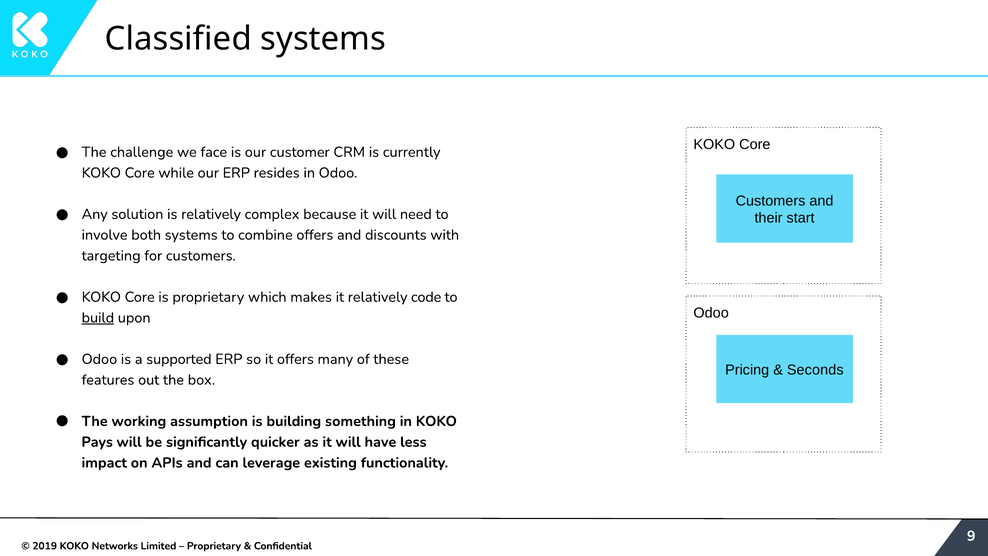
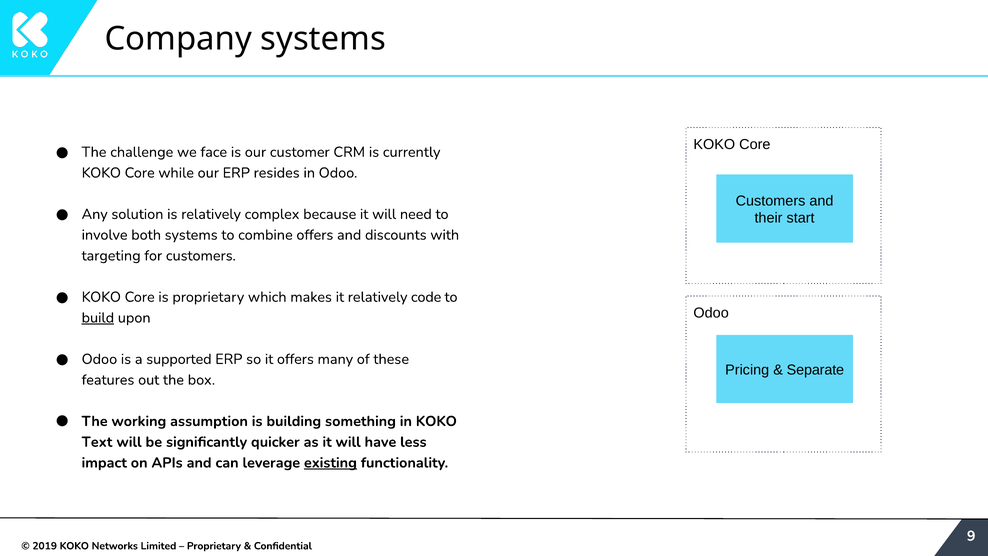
Classified: Classified -> Company
Seconds: Seconds -> Separate
Pays: Pays -> Text
existing underline: none -> present
